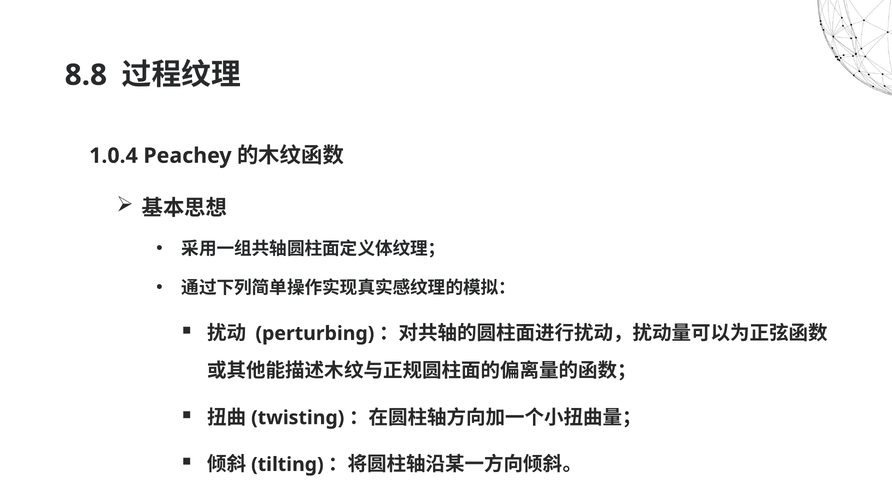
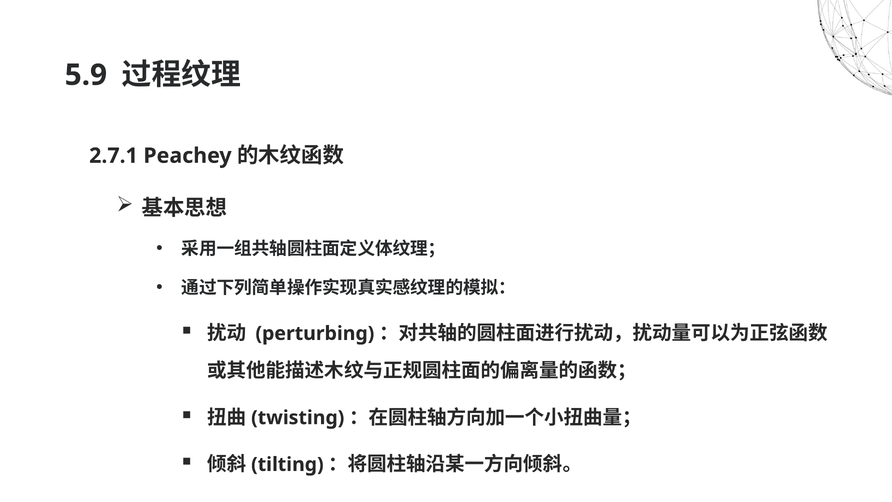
8.8: 8.8 -> 5.9
1.0.4: 1.0.4 -> 2.7.1
